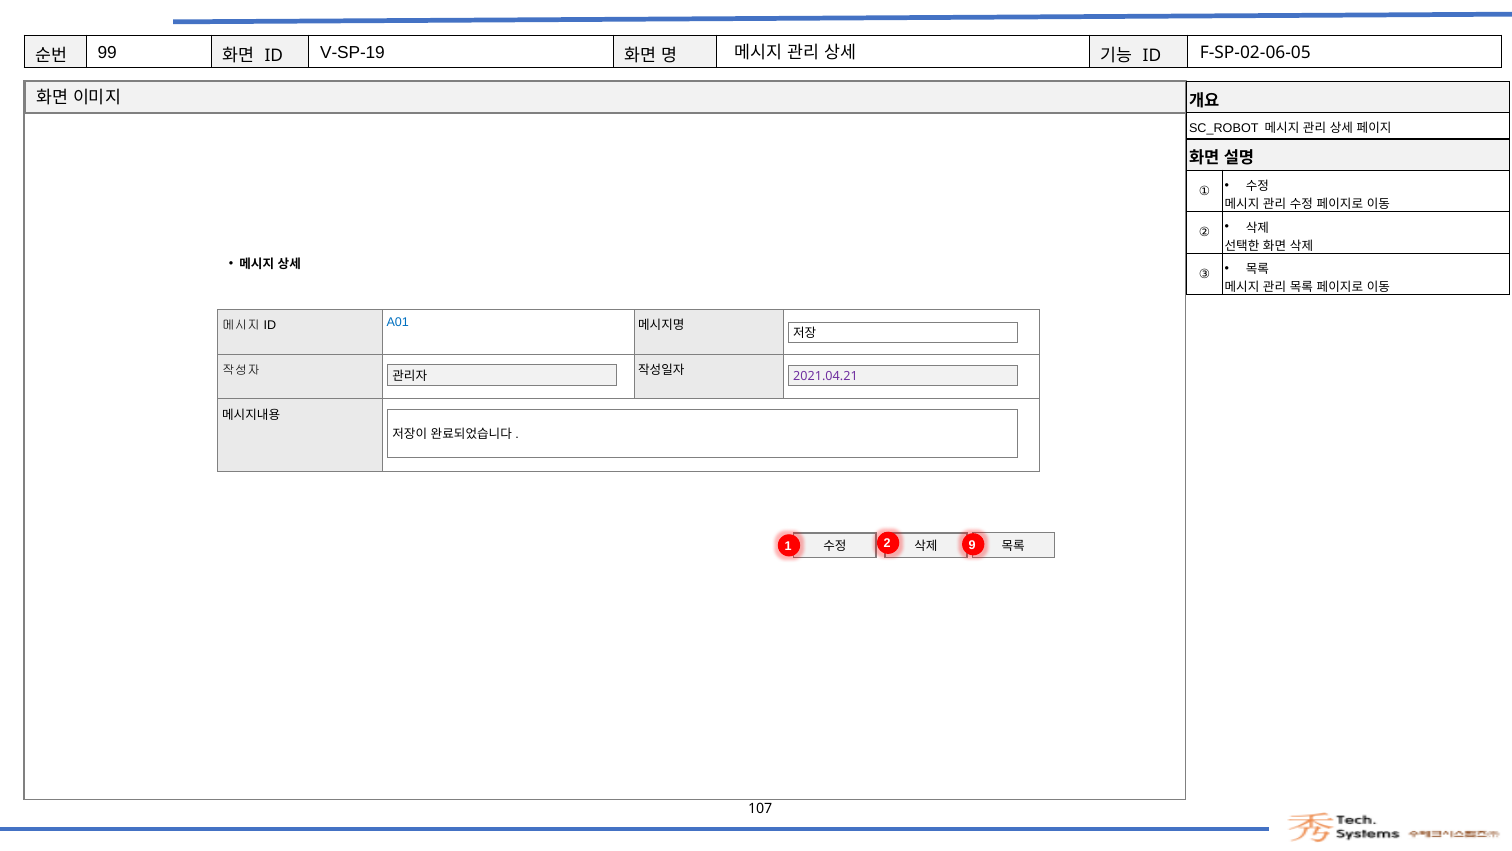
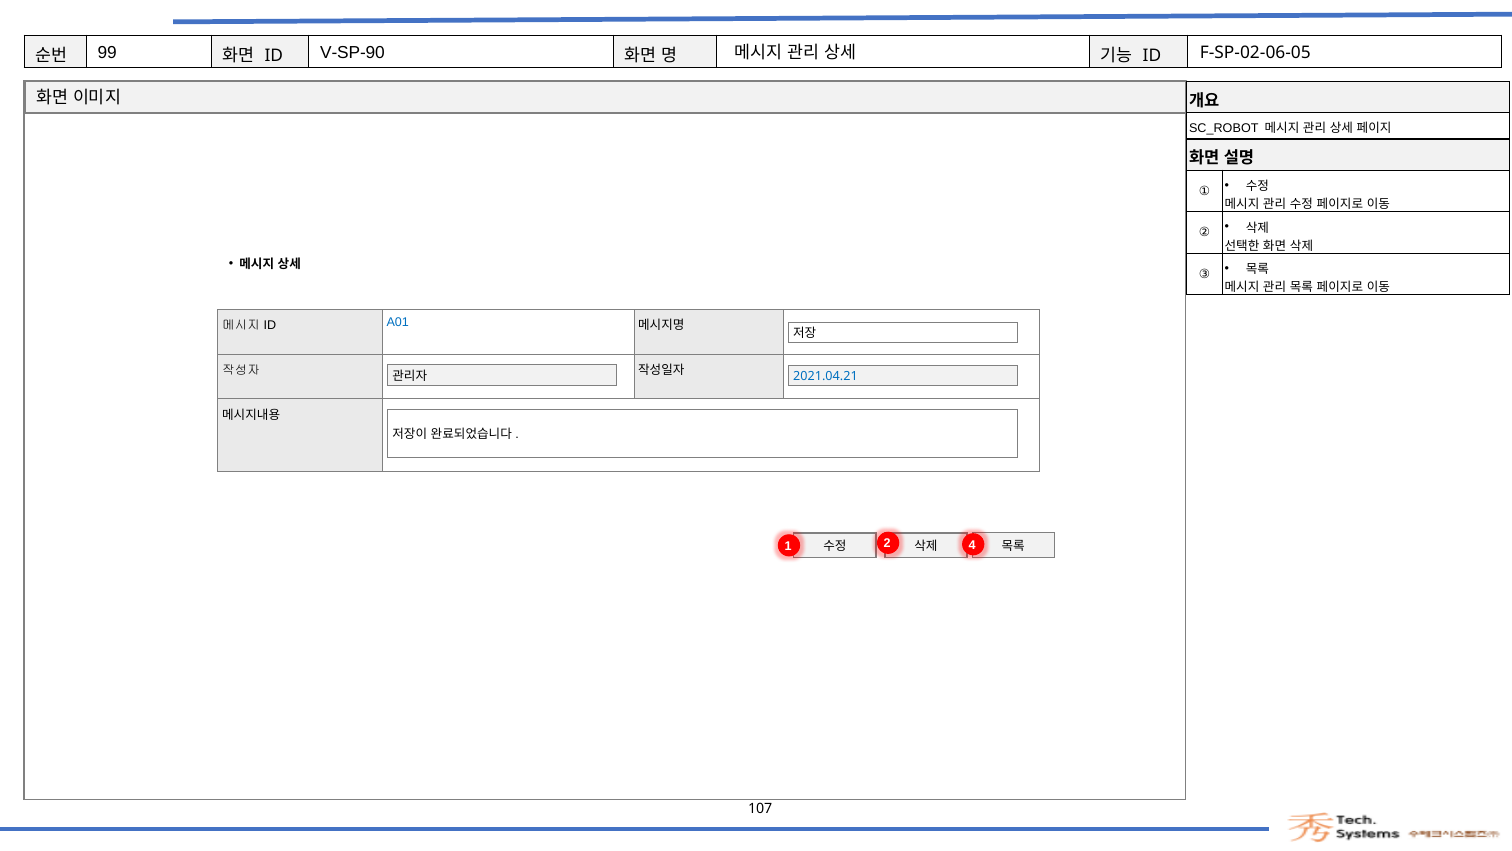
V-SP-19: V-SP-19 -> V-SP-90
2021.04.21 colour: purple -> blue
9: 9 -> 4
